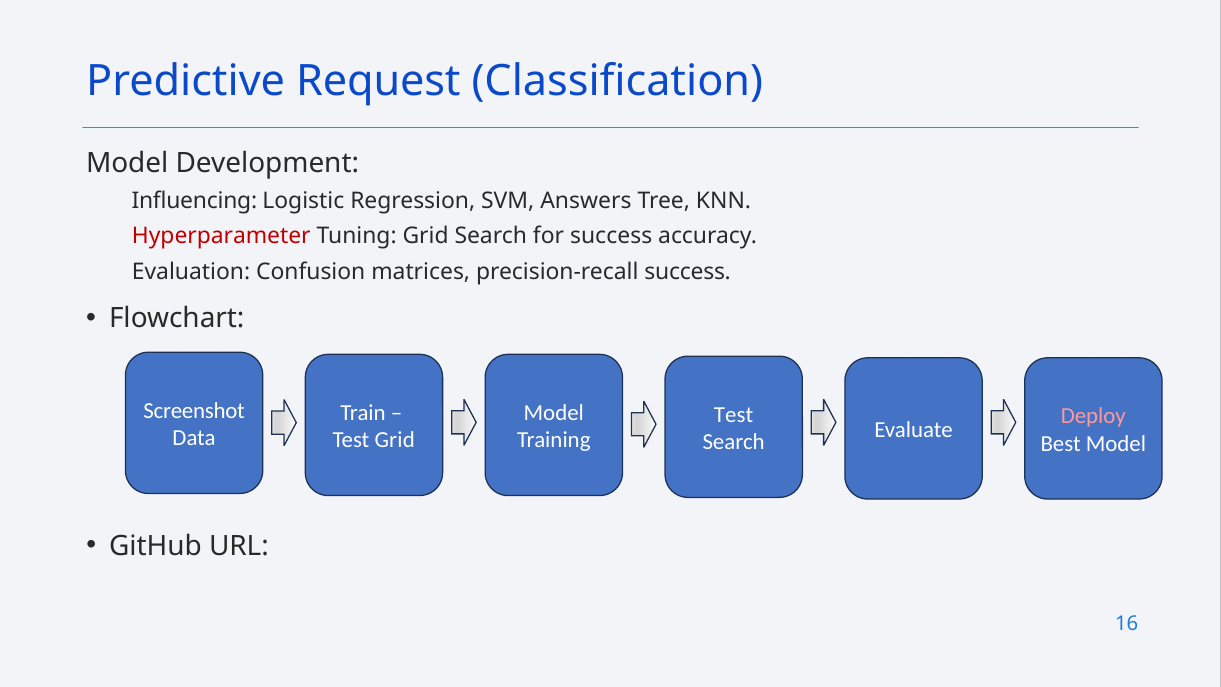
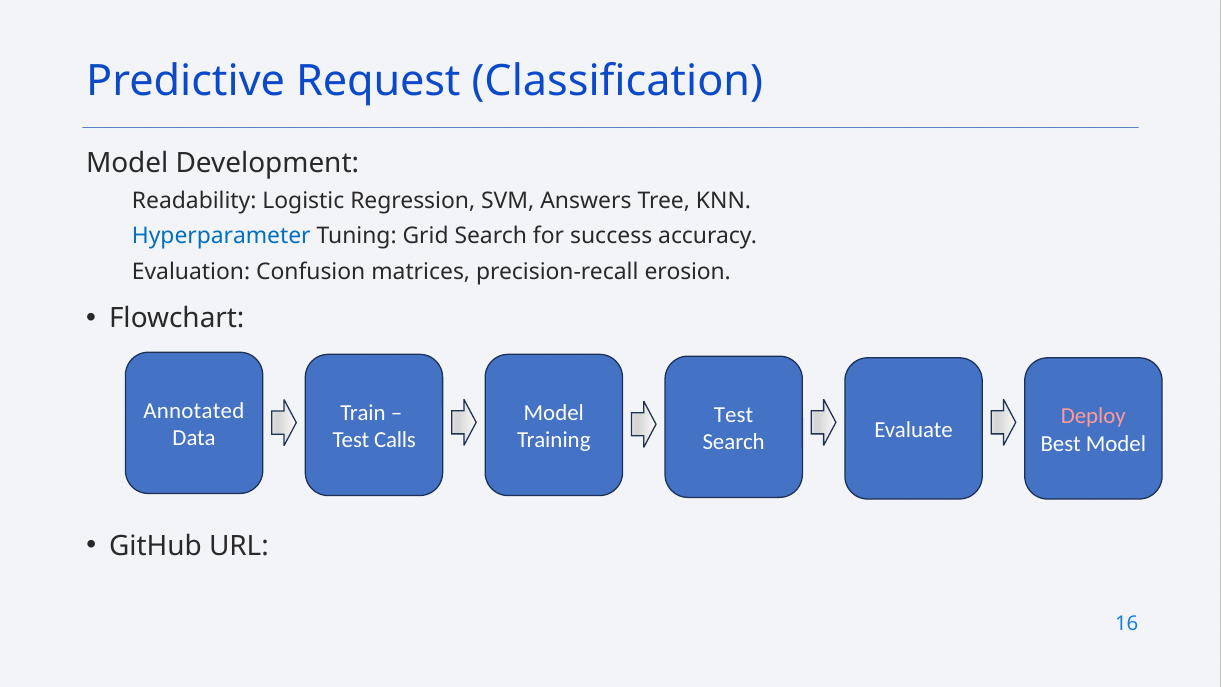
Influencing: Influencing -> Readability
Hyperparameter colour: red -> blue
precision-recall success: success -> erosion
Screenshot: Screenshot -> Annotated
Test Grid: Grid -> Calls
